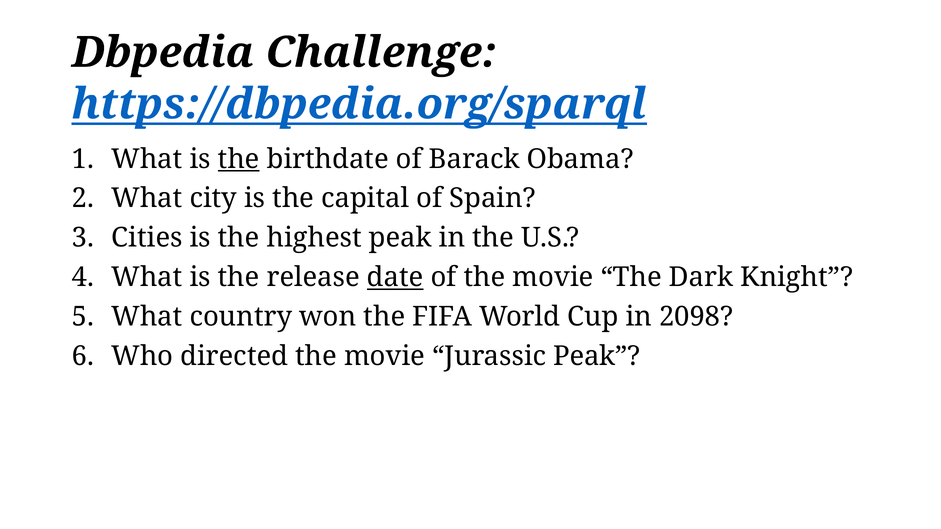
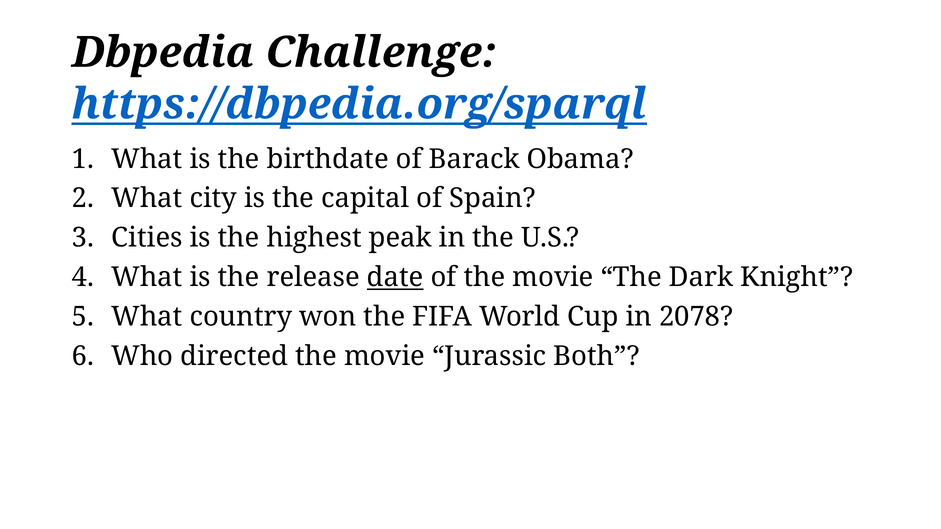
the at (239, 159) underline: present -> none
2098: 2098 -> 2078
Jurassic Peak: Peak -> Both
